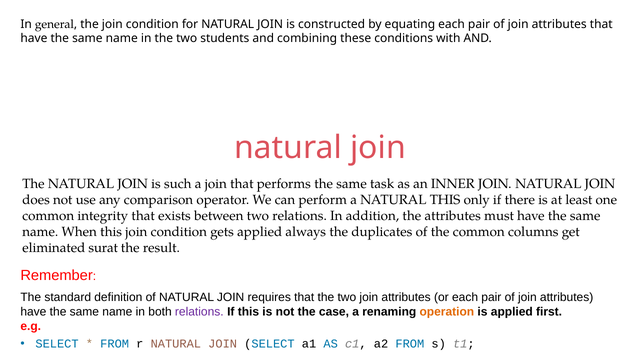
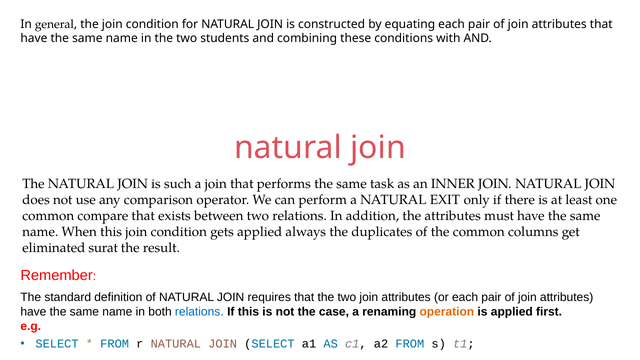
NATURAL THIS: THIS -> EXIT
integrity: integrity -> compare
relations at (199, 312) colour: purple -> blue
